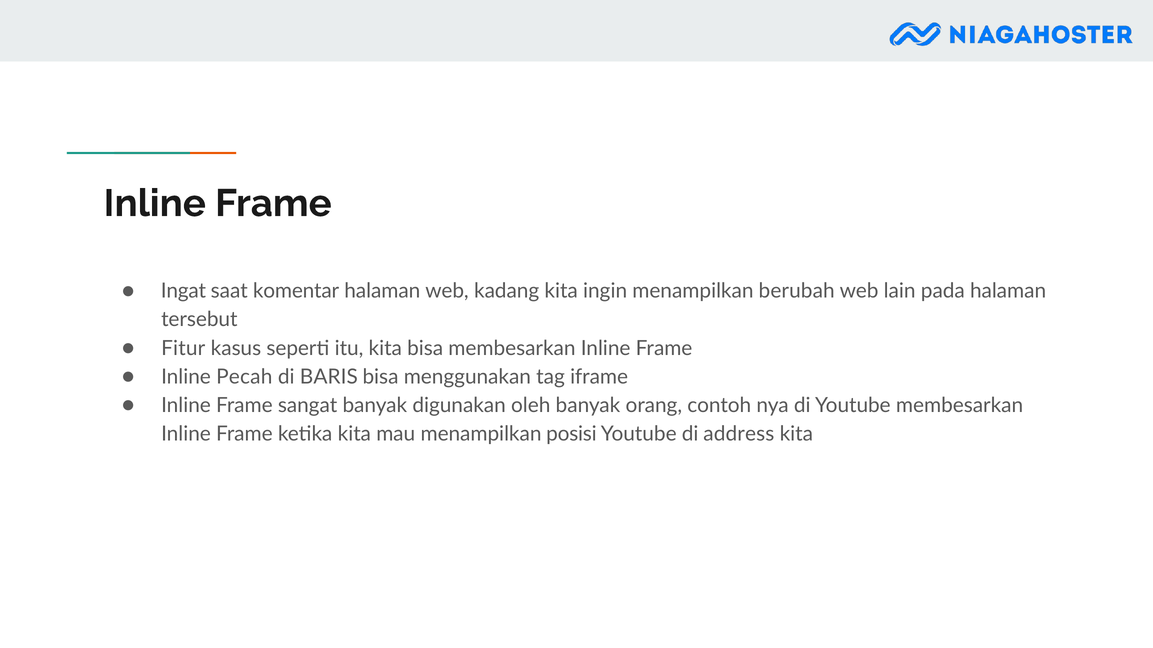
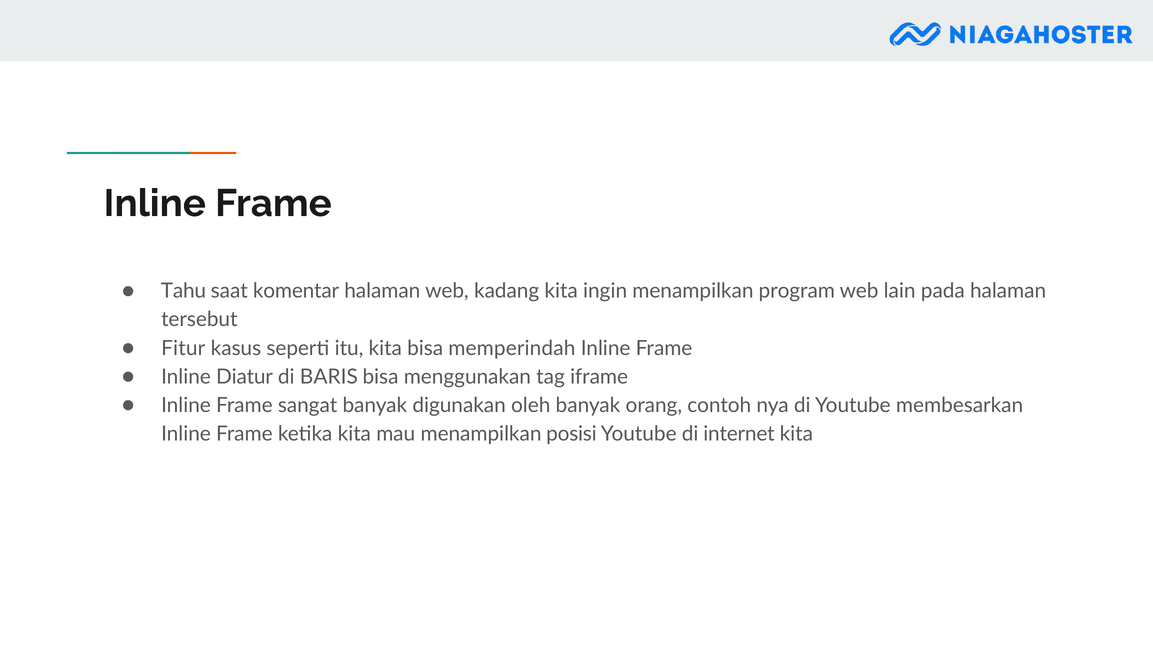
Ingat: Ingat -> Tahu
berubah: berubah -> program
bisa membesarkan: membesarkan -> memperindah
Pecah: Pecah -> Diatur
address: address -> internet
